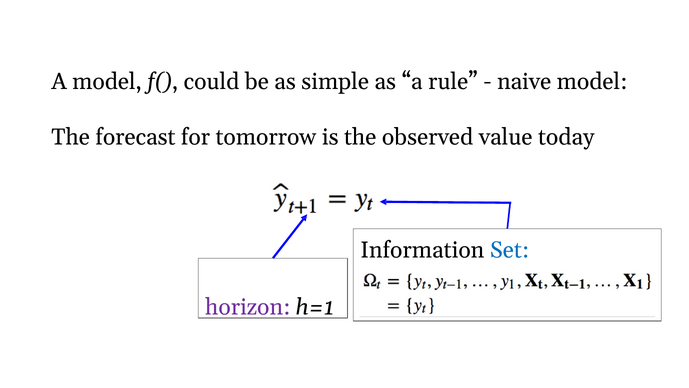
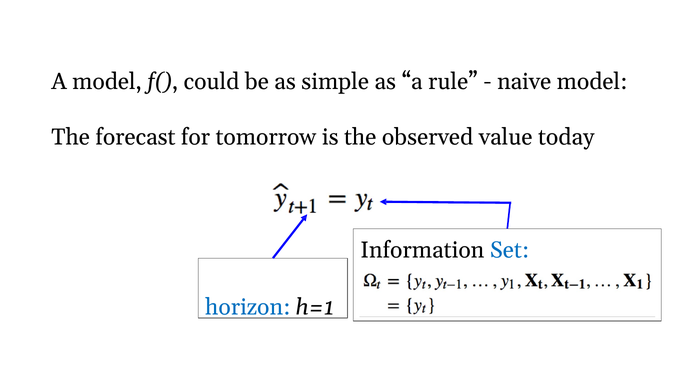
horizon colour: purple -> blue
